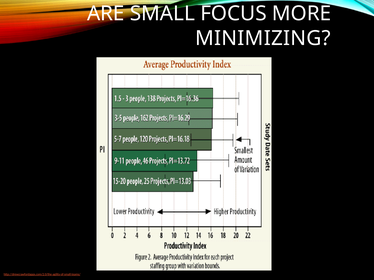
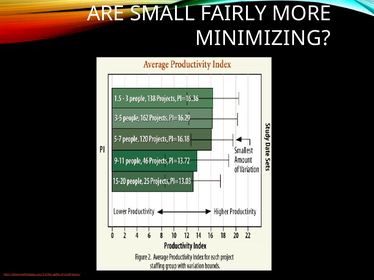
FOCUS: FOCUS -> FAIRLY
